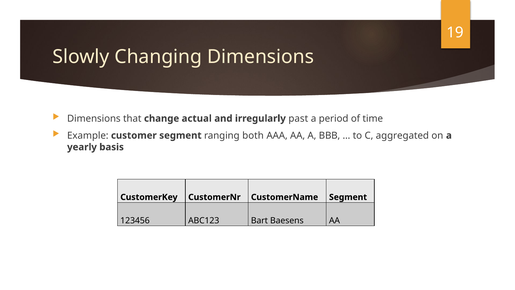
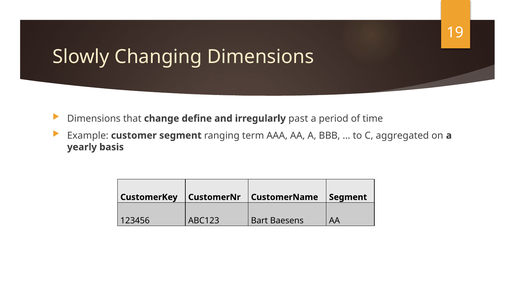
actual: actual -> define
both: both -> term
